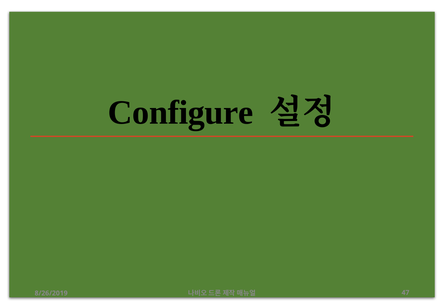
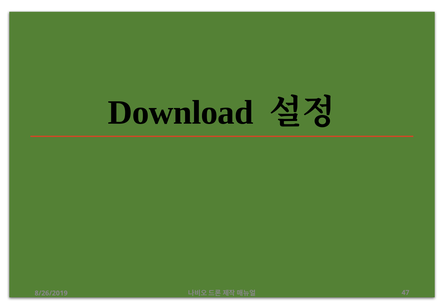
Configure: Configure -> Download
